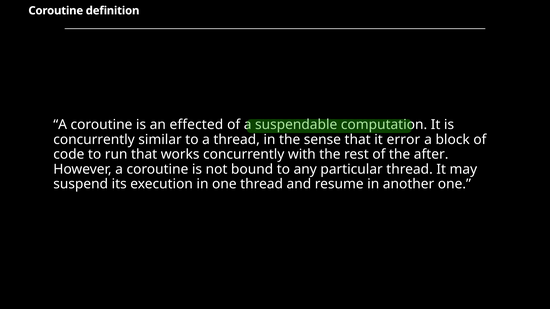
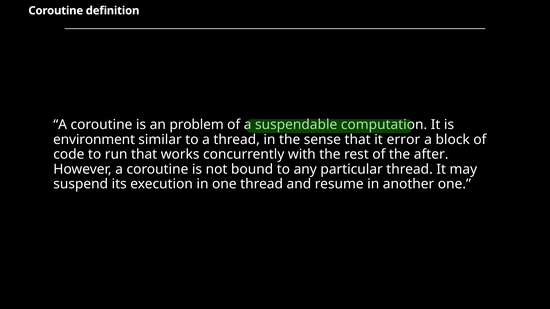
effected: effected -> problem
concurrently at (94, 140): concurrently -> environment
